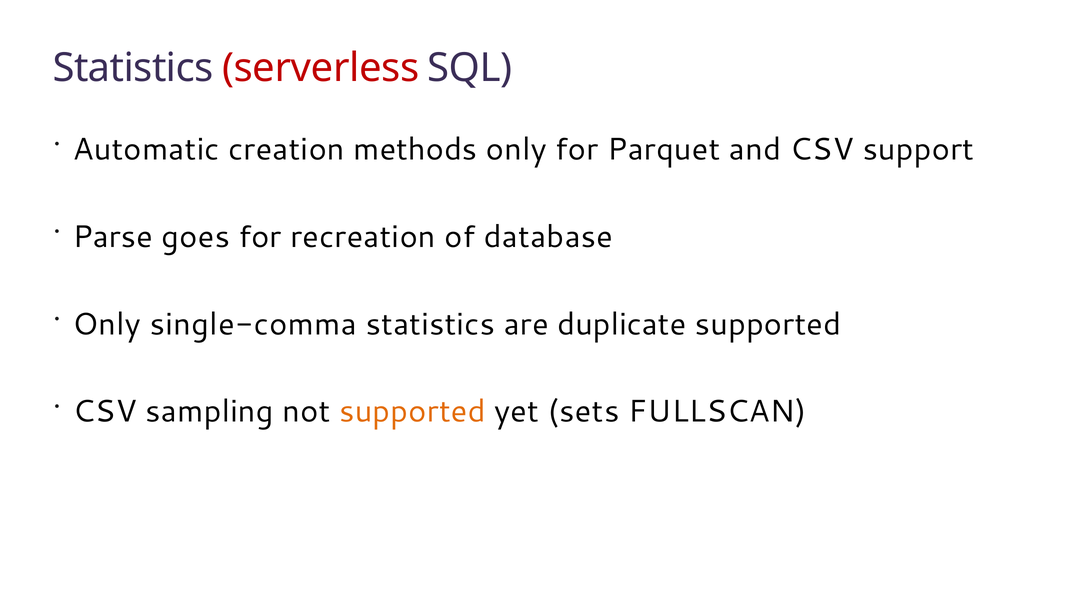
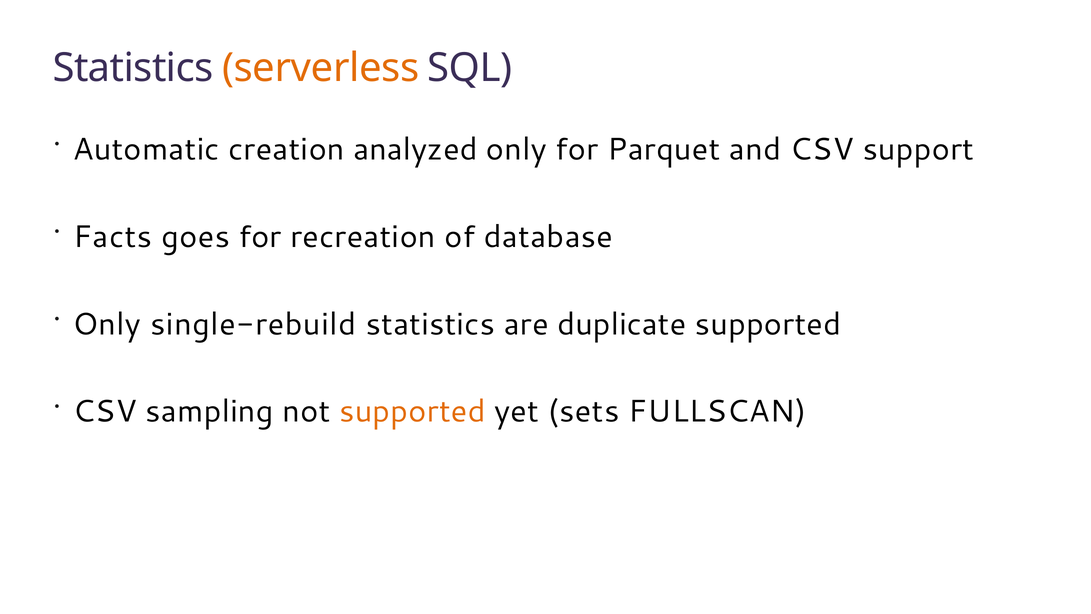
serverless colour: red -> orange
methods: methods -> analyzed
Parse: Parse -> Facts
single-comma: single-comma -> single-rebuild
